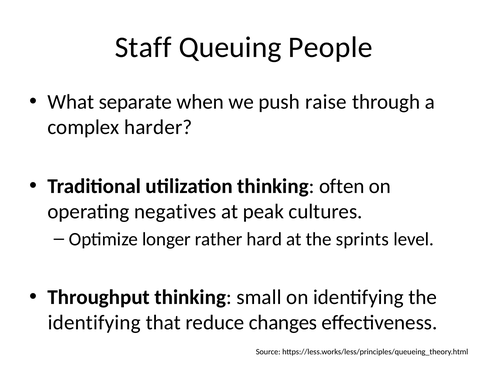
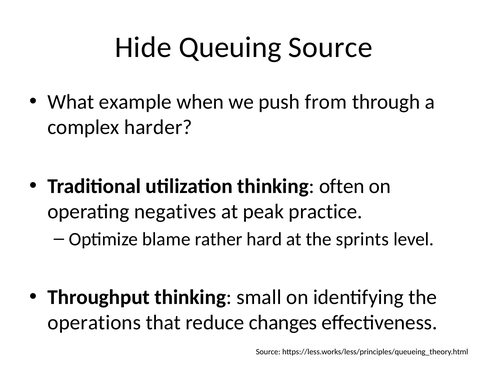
Staff: Staff -> Hide
Queuing People: People -> Source
separate: separate -> example
raise: raise -> from
cultures: cultures -> practice
longer: longer -> blame
identifying at (94, 322): identifying -> operations
